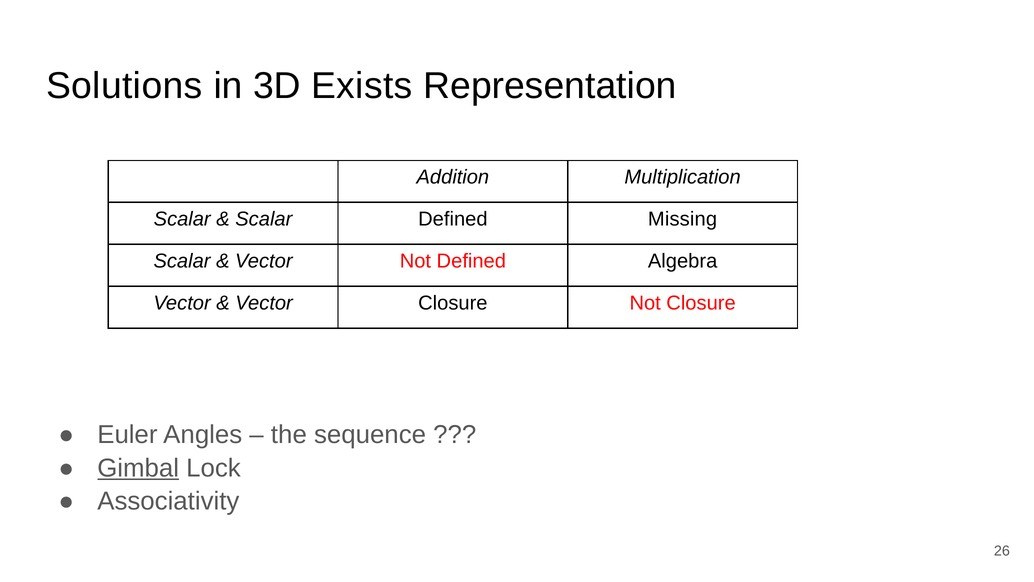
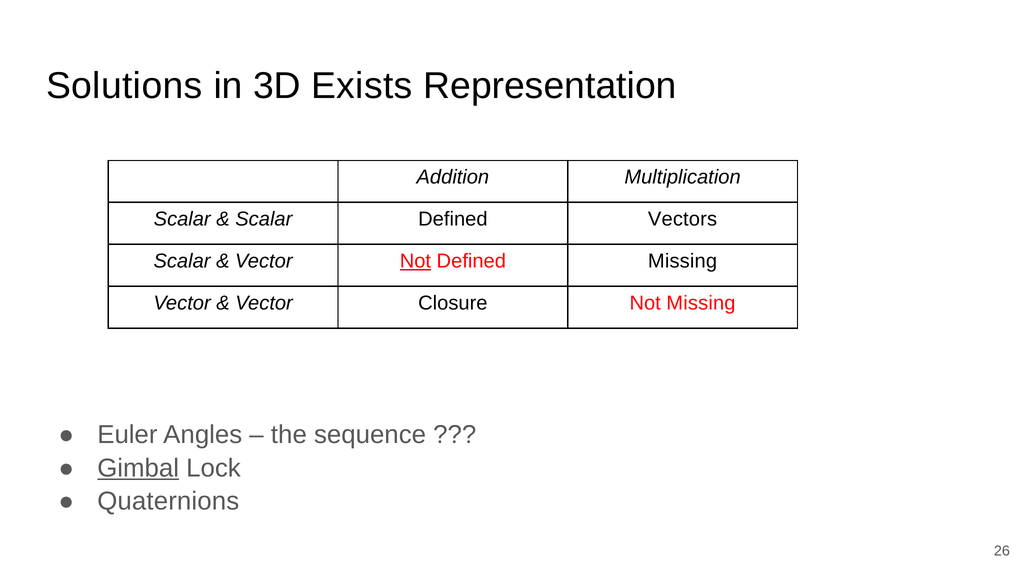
Missing: Missing -> Vectors
Not at (415, 261) underline: none -> present
Defined Algebra: Algebra -> Missing
Not Closure: Closure -> Missing
Associativity: Associativity -> Quaternions
